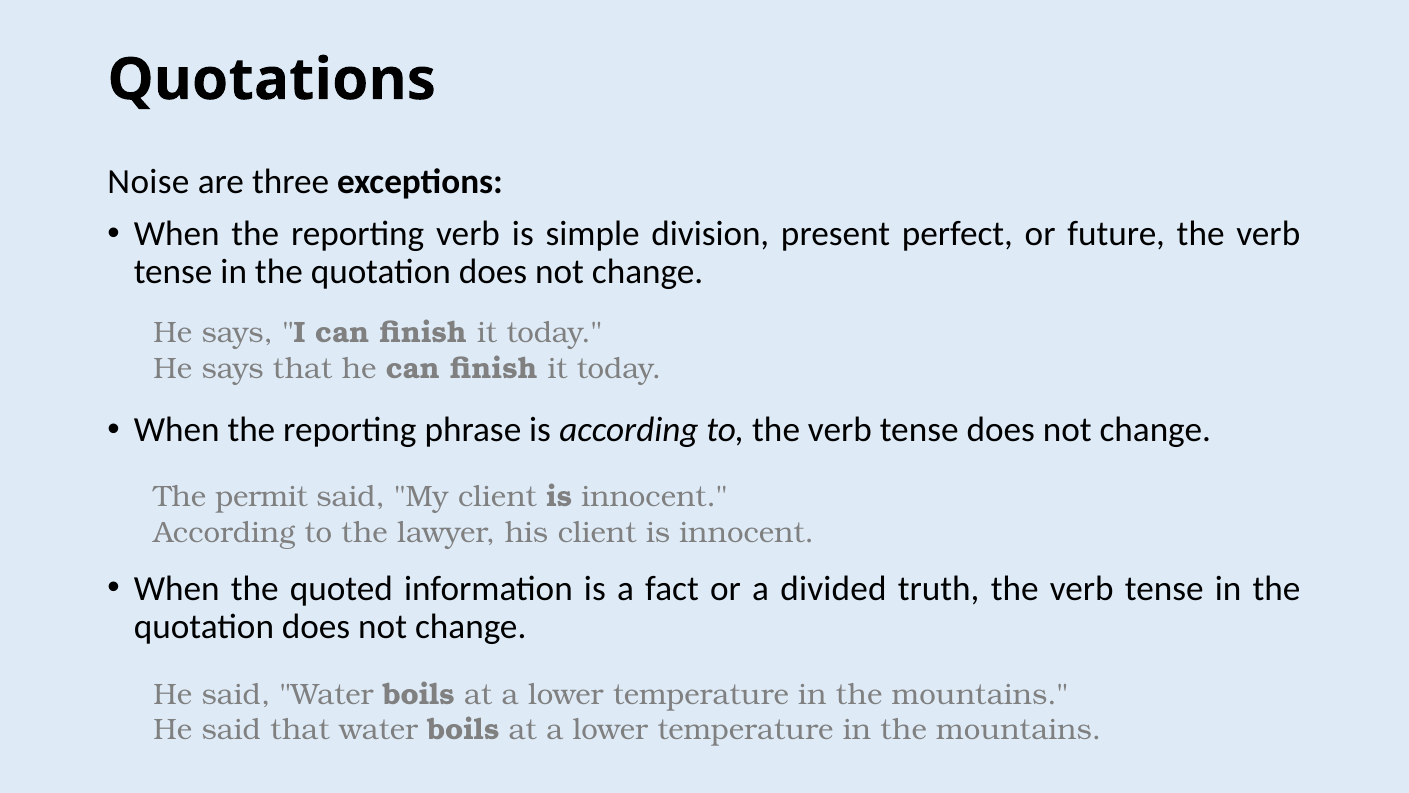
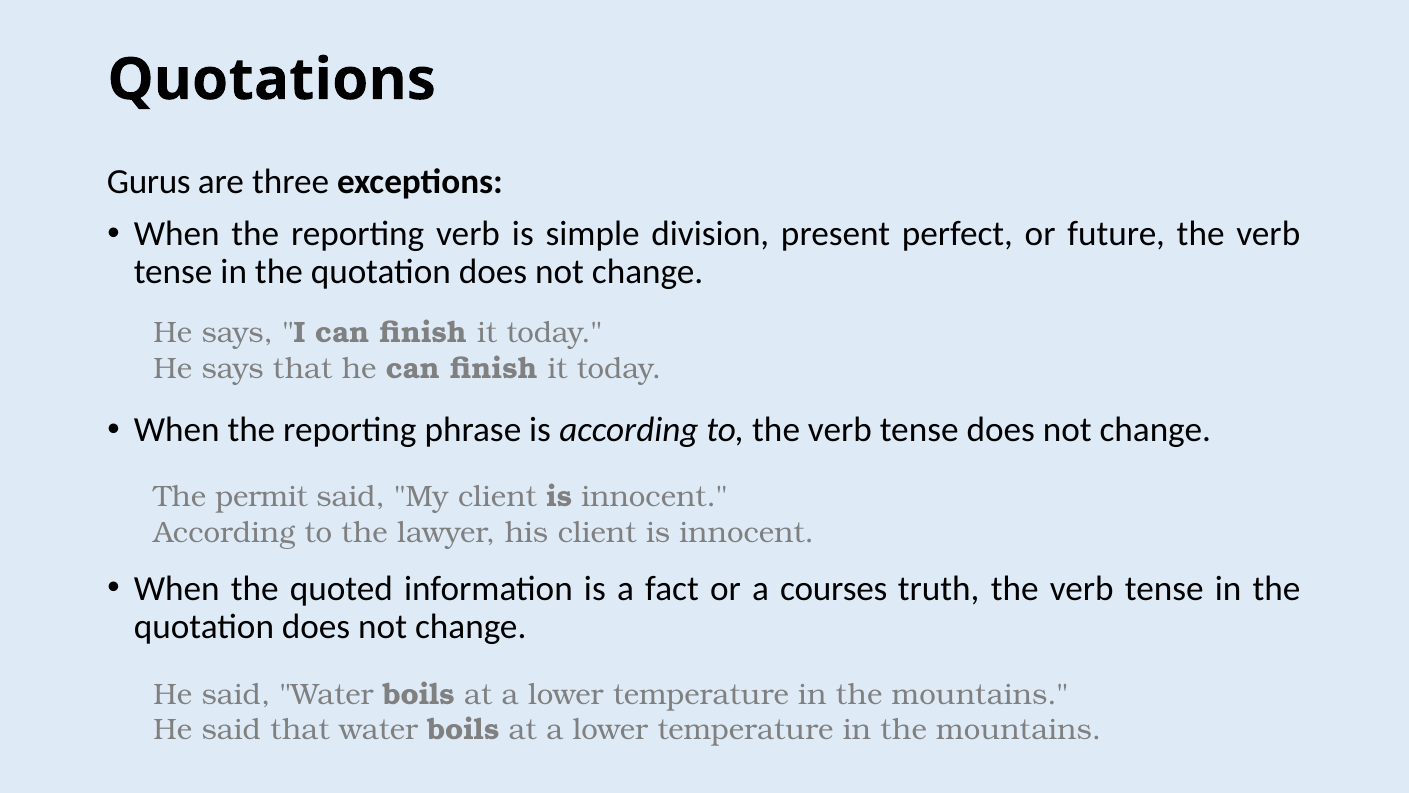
Noise: Noise -> Gurus
divided: divided -> courses
